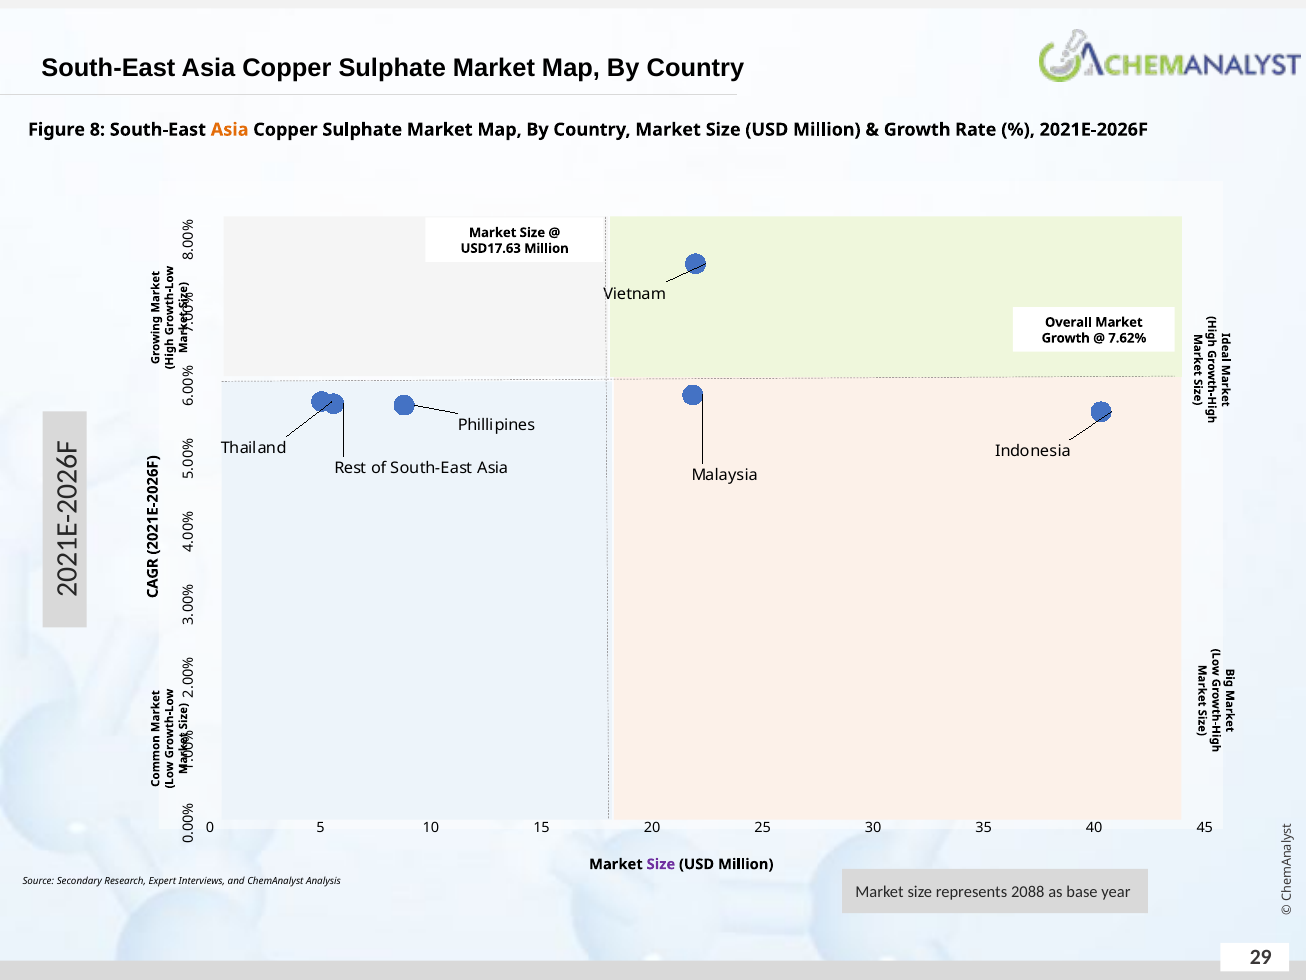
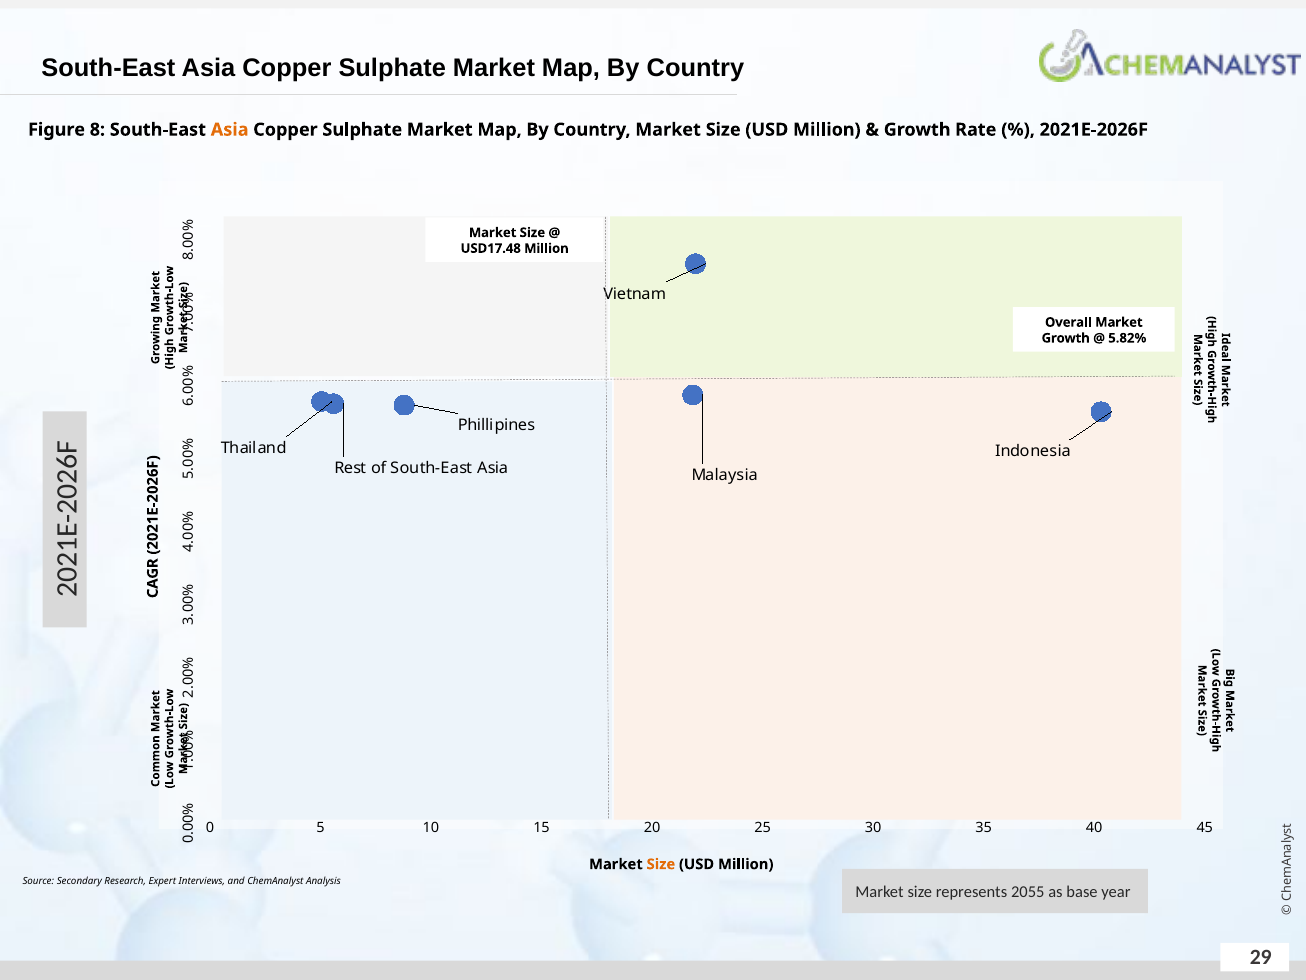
USD17.63: USD17.63 -> USD17.48
7.62%: 7.62% -> 5.82%
Size at (661, 864) colour: purple -> orange
2088: 2088 -> 2055
